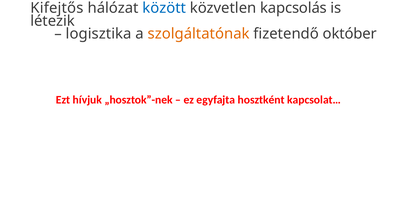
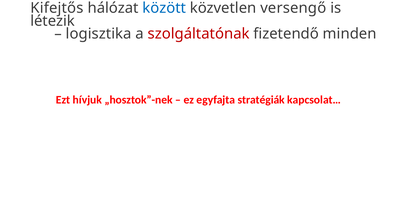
kapcsolás: kapcsolás -> versengő
szolgáltatónak colour: orange -> red
október: október -> minden
hosztként: hosztként -> stratégiák
